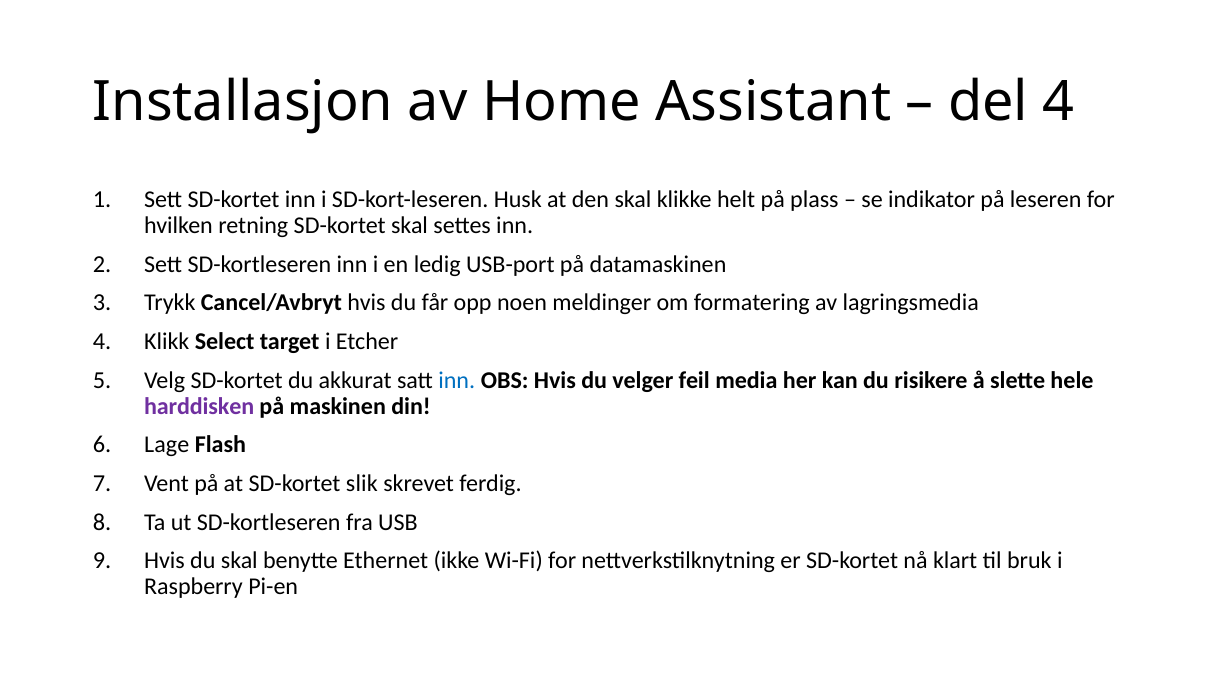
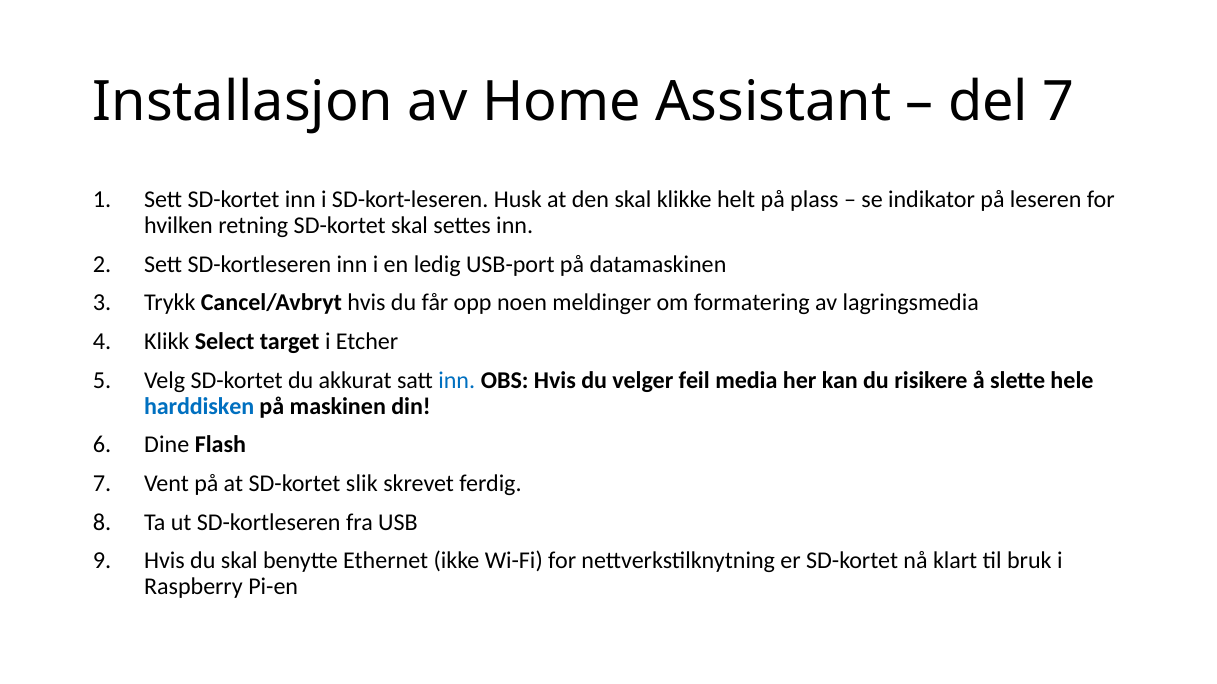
del 4: 4 -> 7
harddisken colour: purple -> blue
Lage: Lage -> Dine
